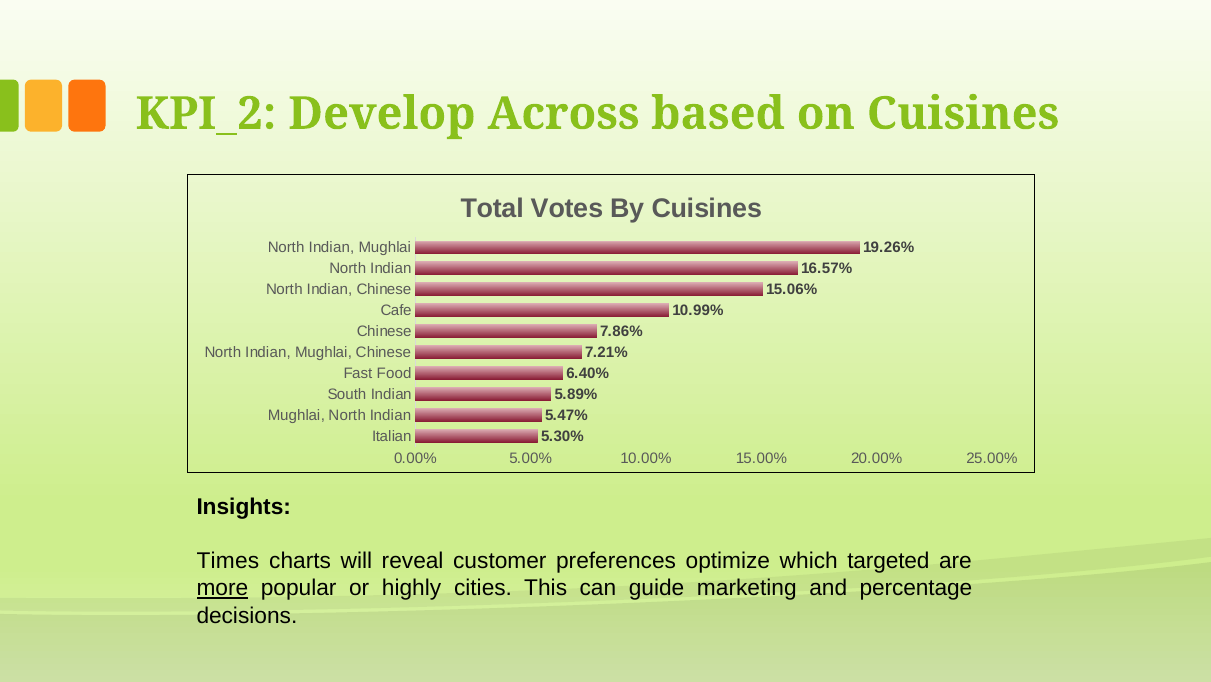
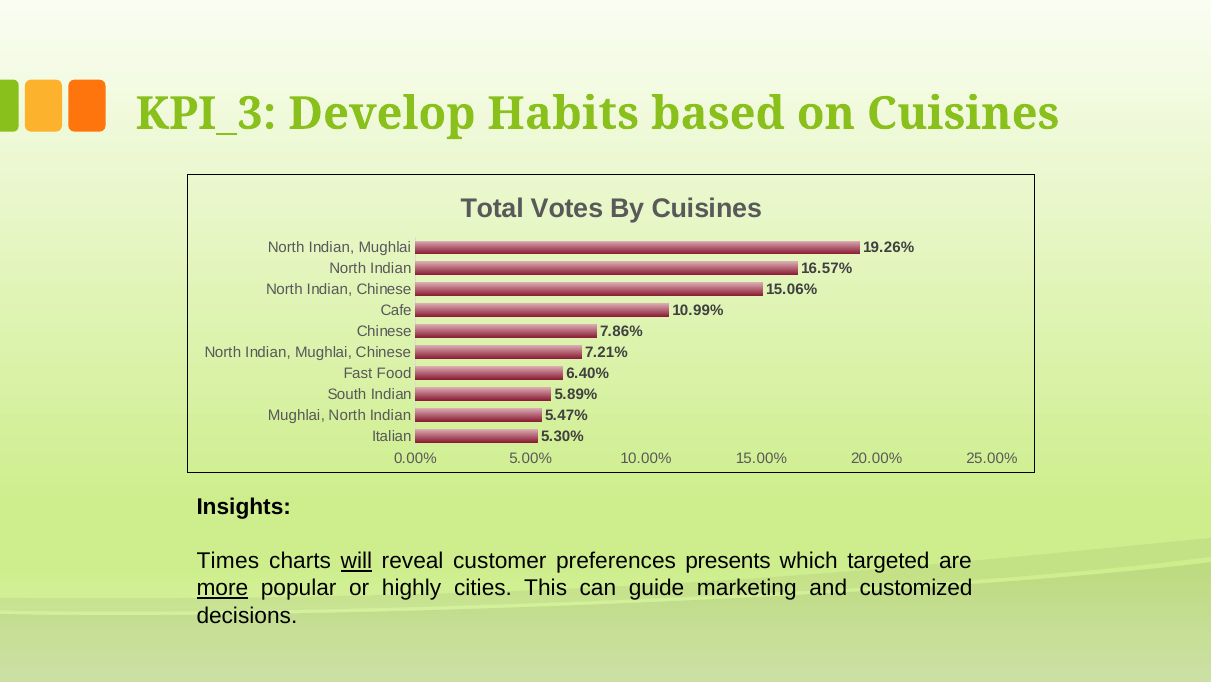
KPI_2: KPI_2 -> KPI_3
Across: Across -> Habits
will underline: none -> present
optimize: optimize -> presents
percentage: percentage -> customized
